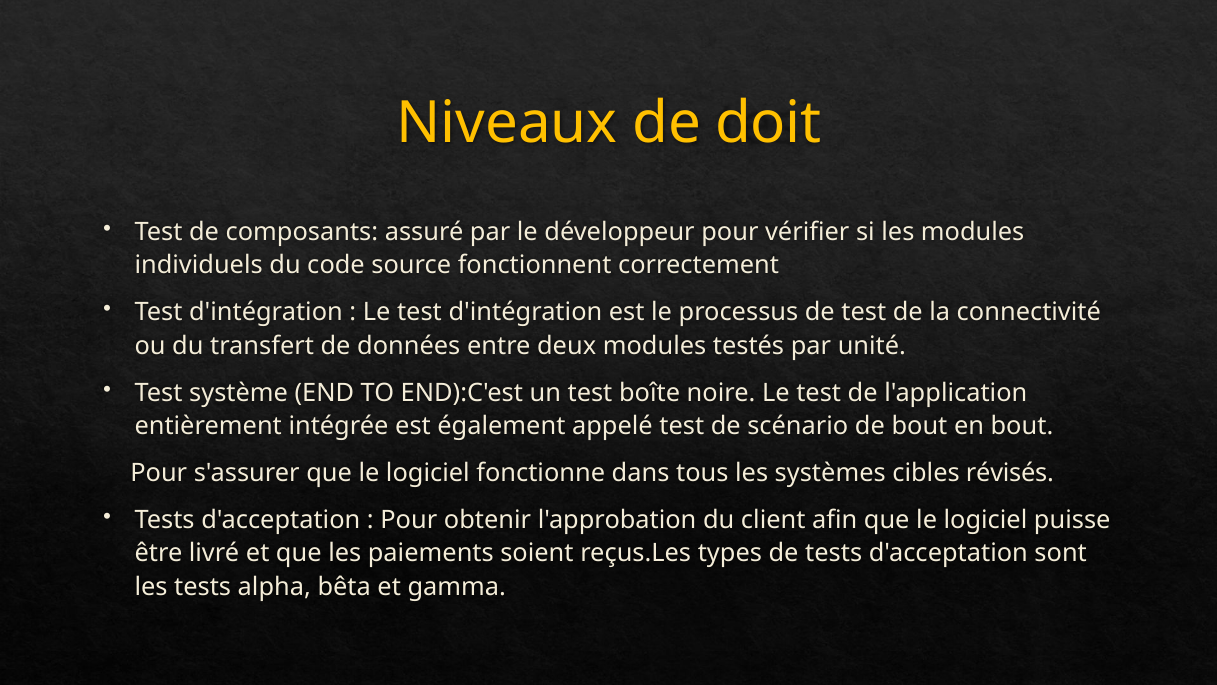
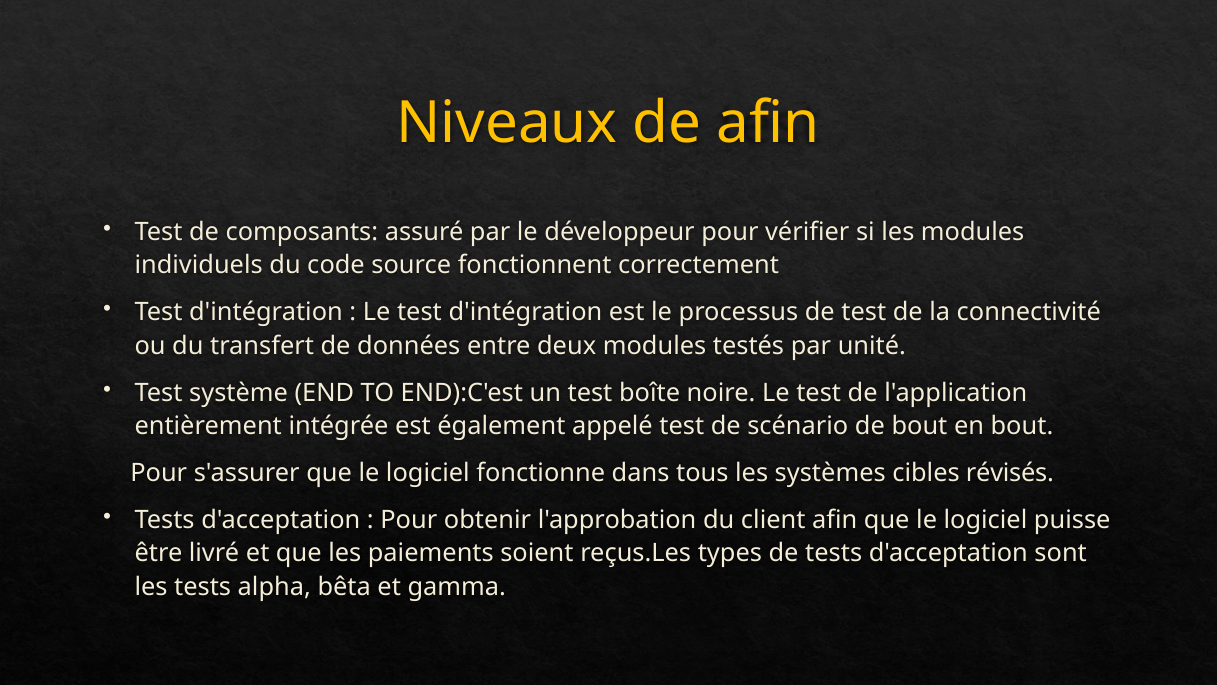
de doit: doit -> afin
